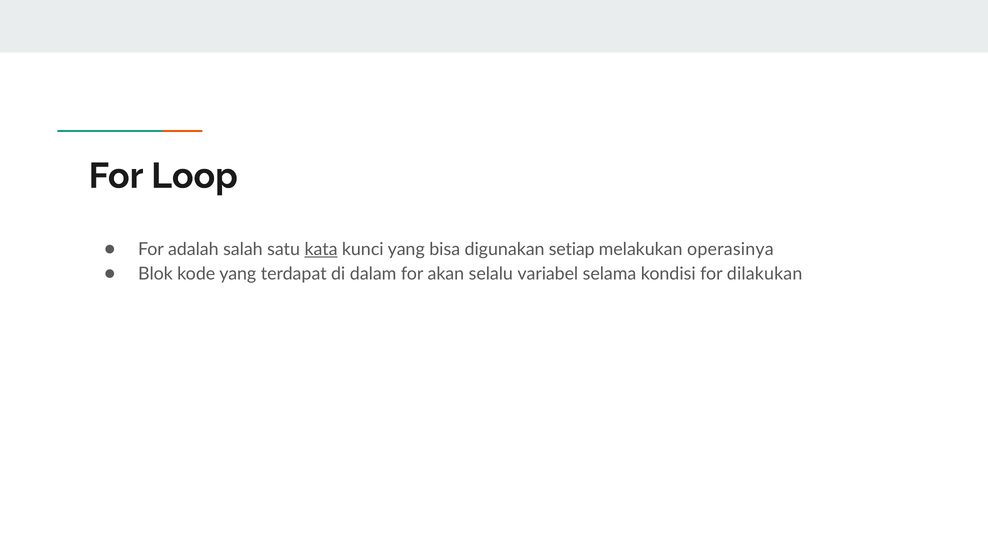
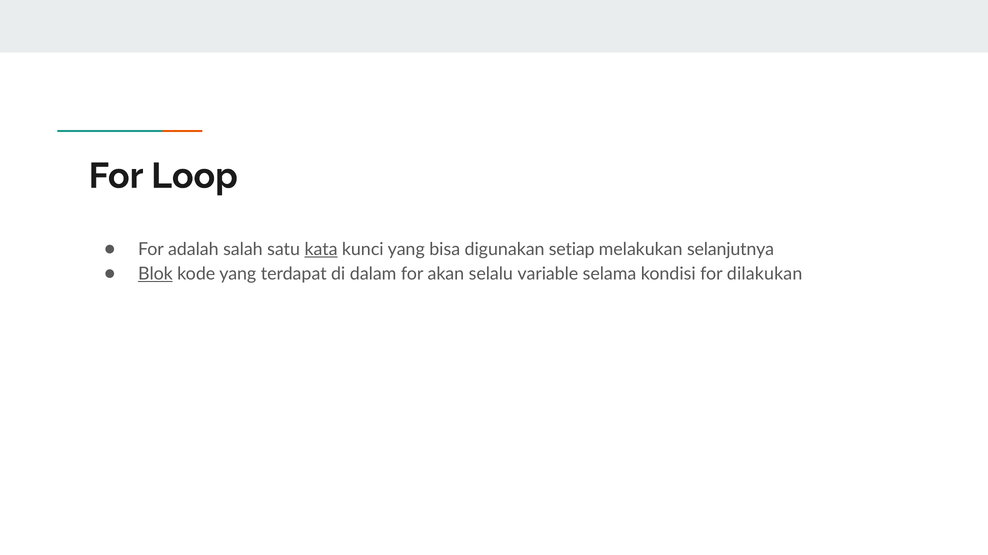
operasinya: operasinya -> selanjutnya
Blok underline: none -> present
variabel: variabel -> variable
